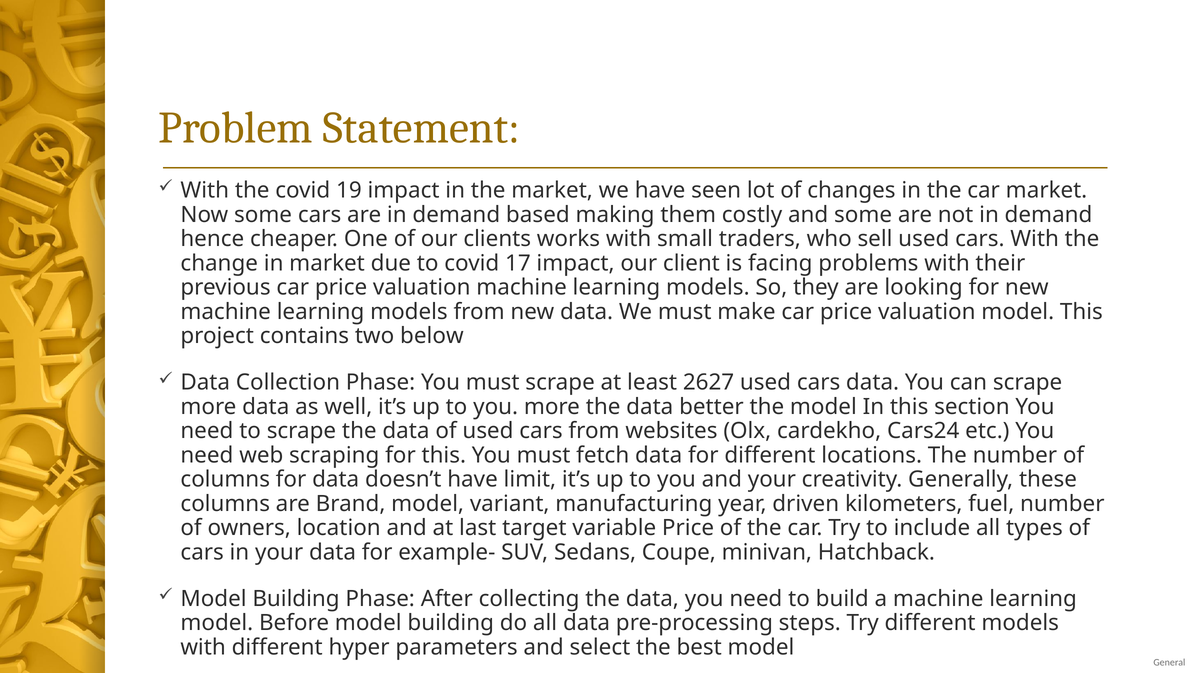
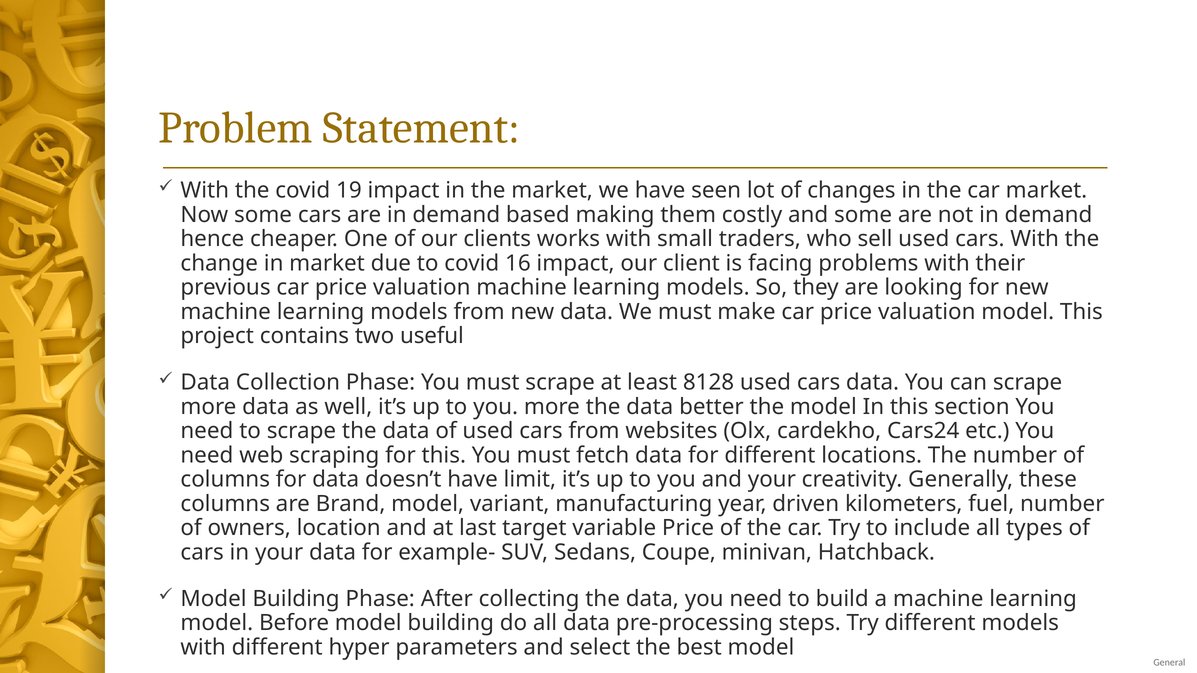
17: 17 -> 16
below: below -> useful
2627: 2627 -> 8128
